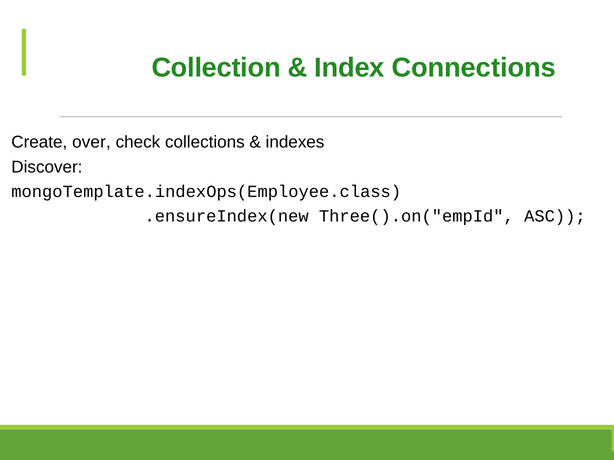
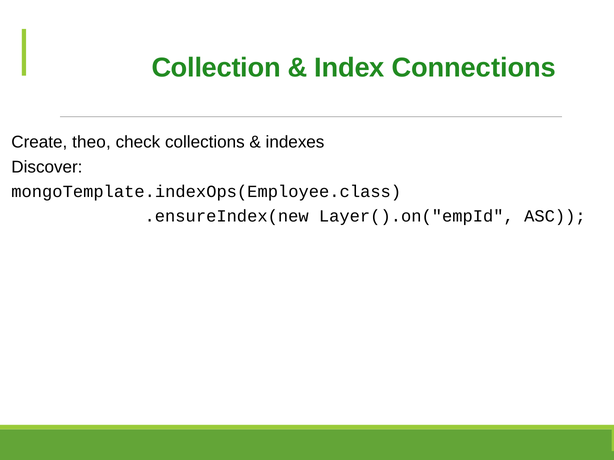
over: over -> theo
Three().on("empId: Three().on("empId -> Layer().on("empId
